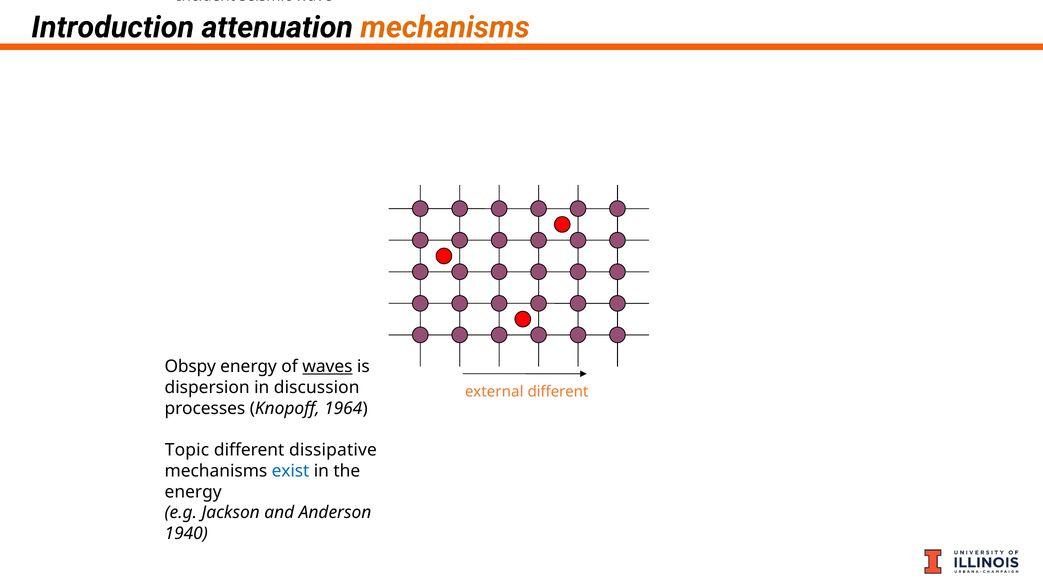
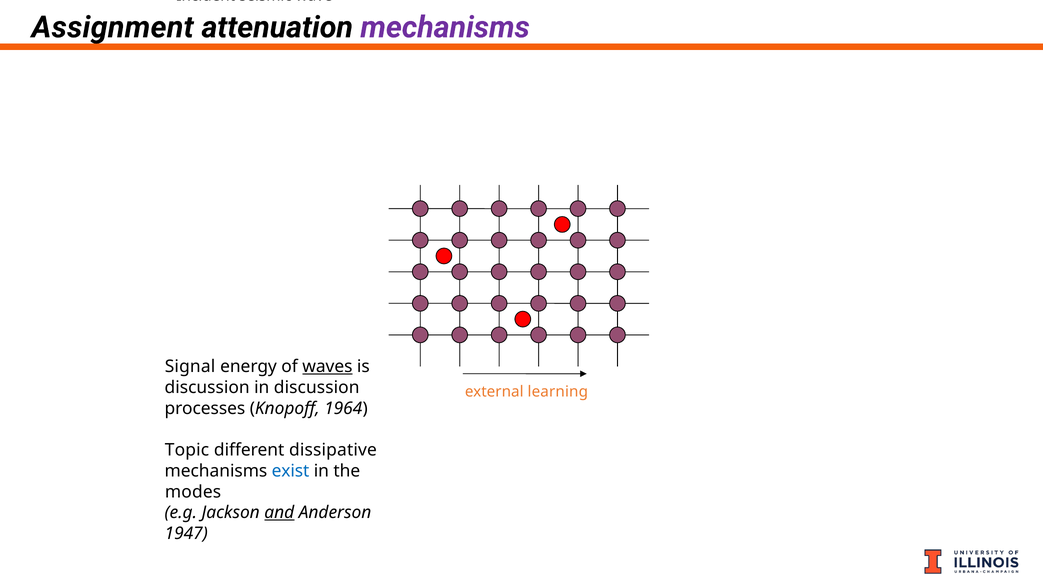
Introduction: Introduction -> Assignment
mechanisms at (445, 27) colour: orange -> purple
Obspy: Obspy -> Signal
dispersion at (207, 387): dispersion -> discussion
external different: different -> learning
energy at (193, 492): energy -> modes
and underline: none -> present
1940: 1940 -> 1947
